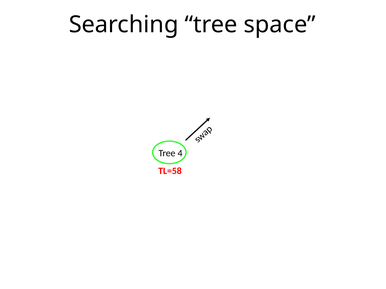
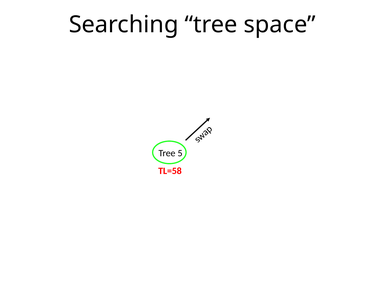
4: 4 -> 5
